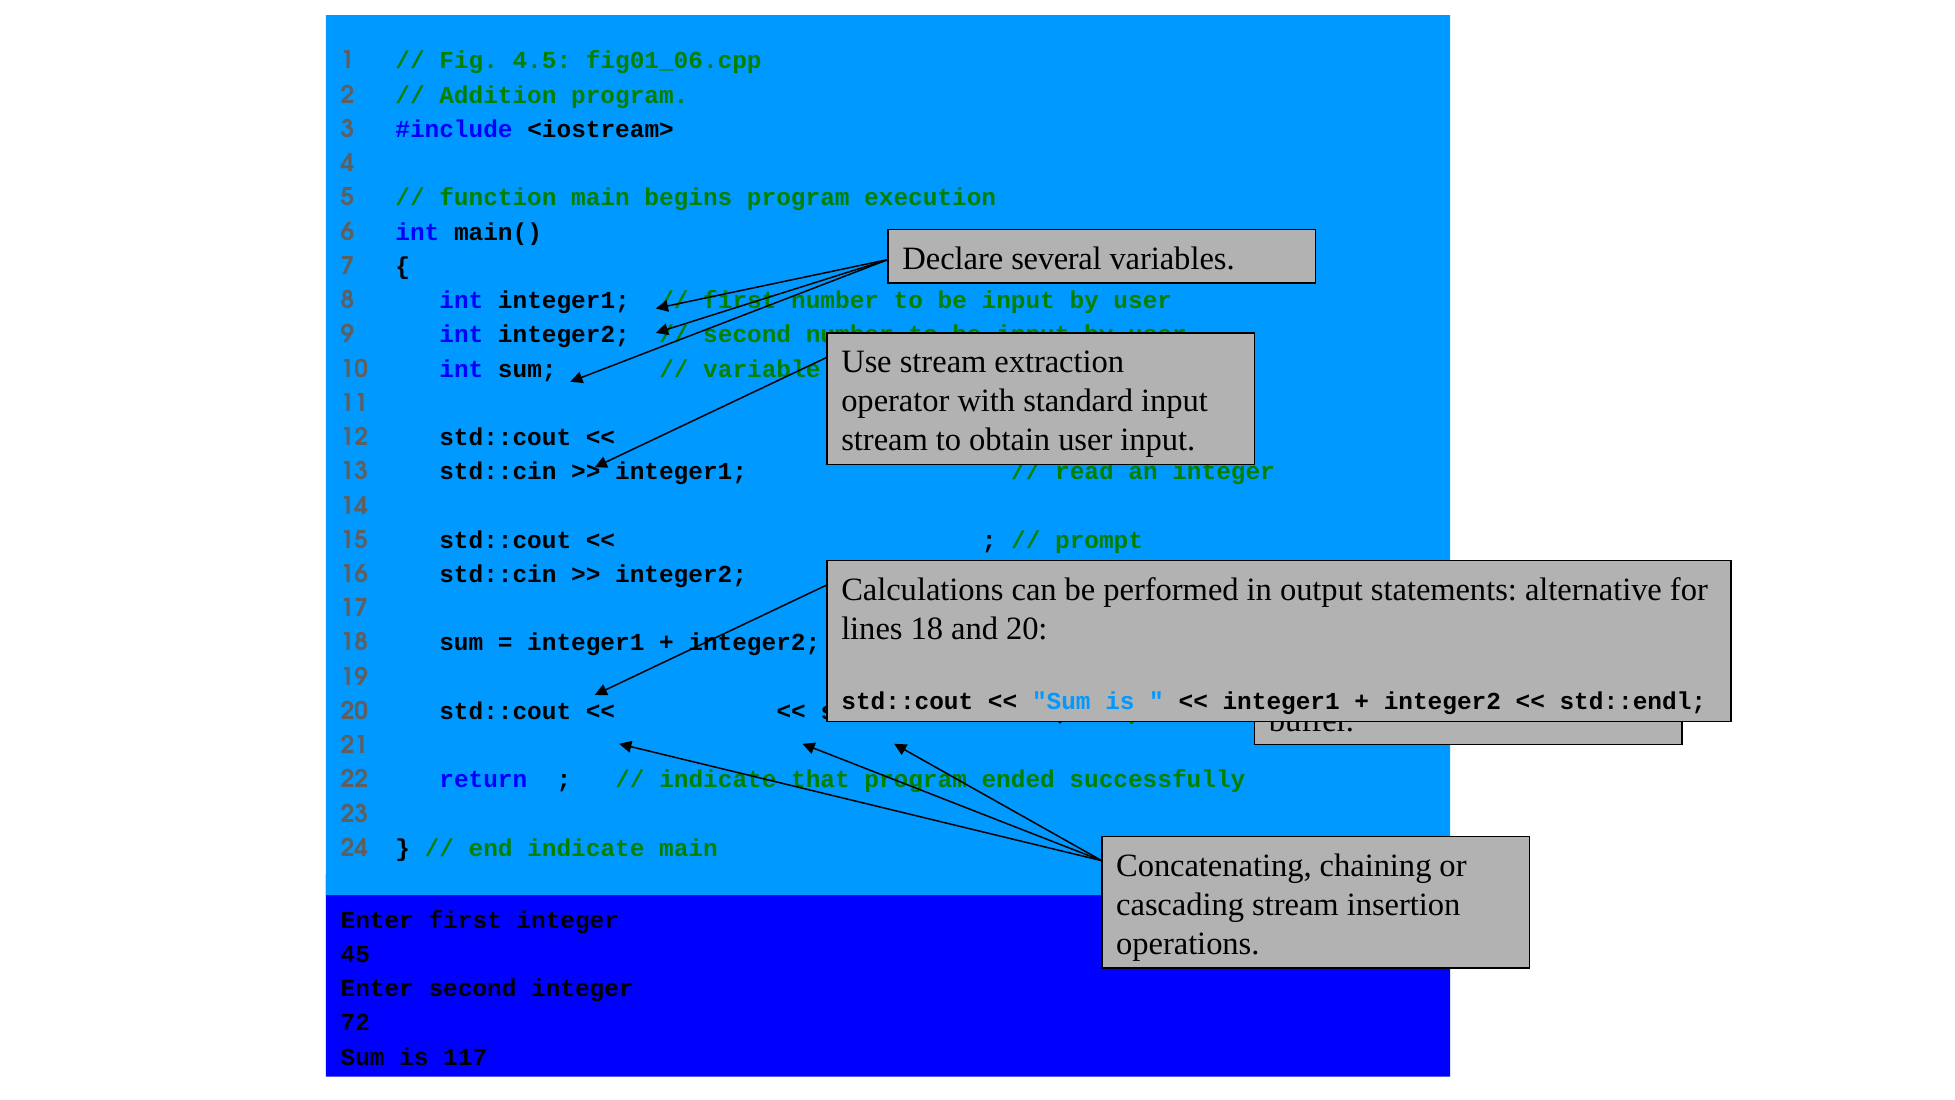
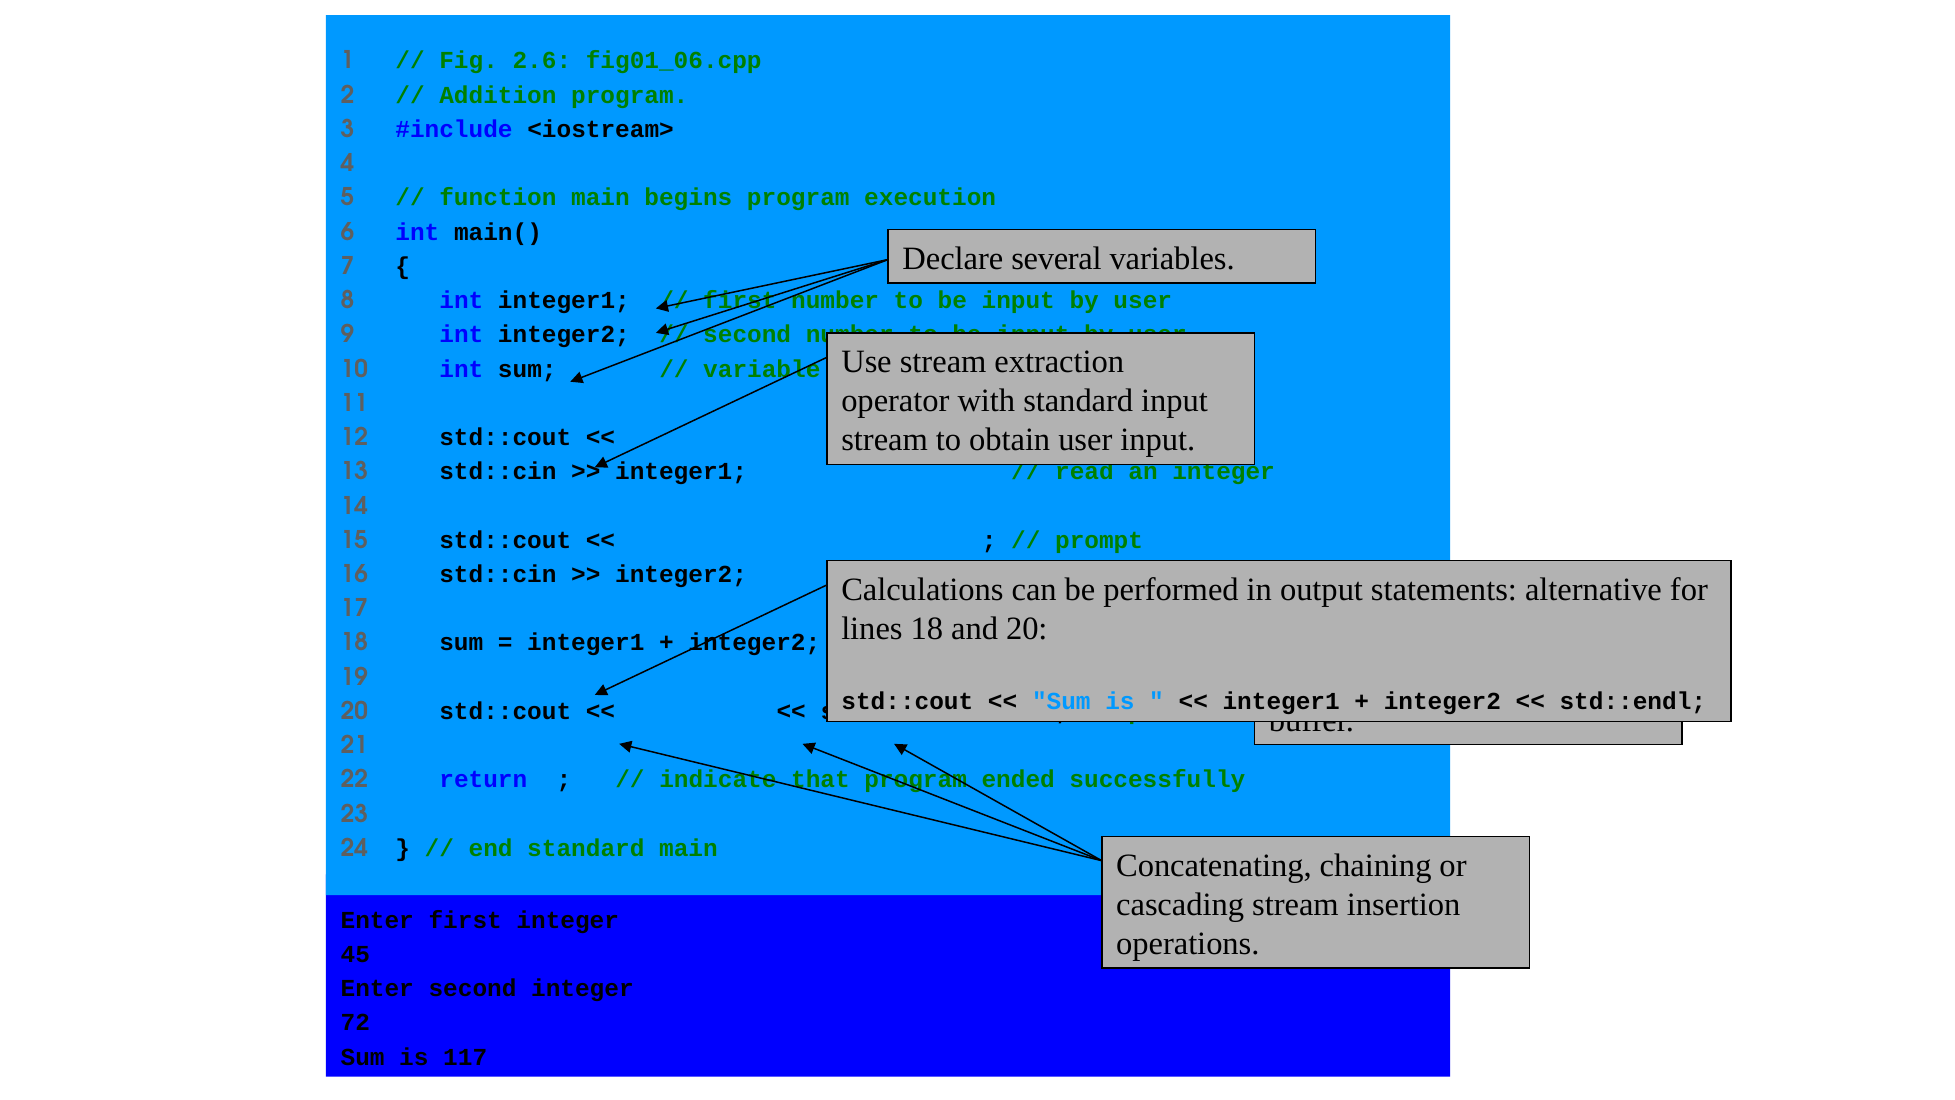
4.5: 4.5 -> 2.6
end indicate: indicate -> standard
